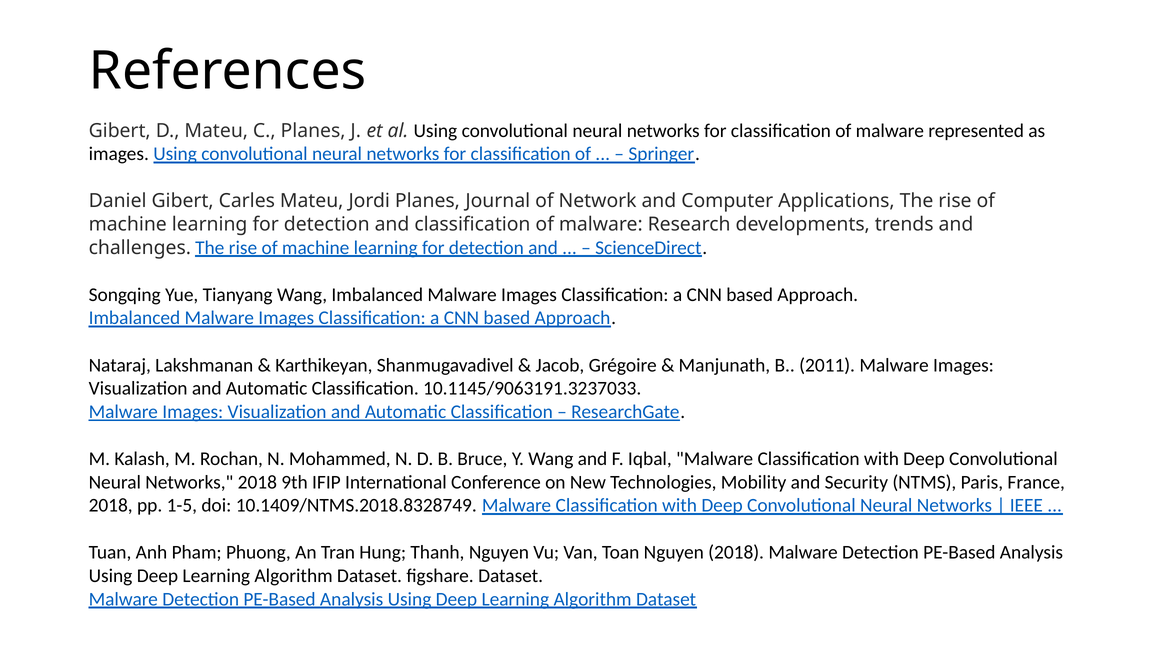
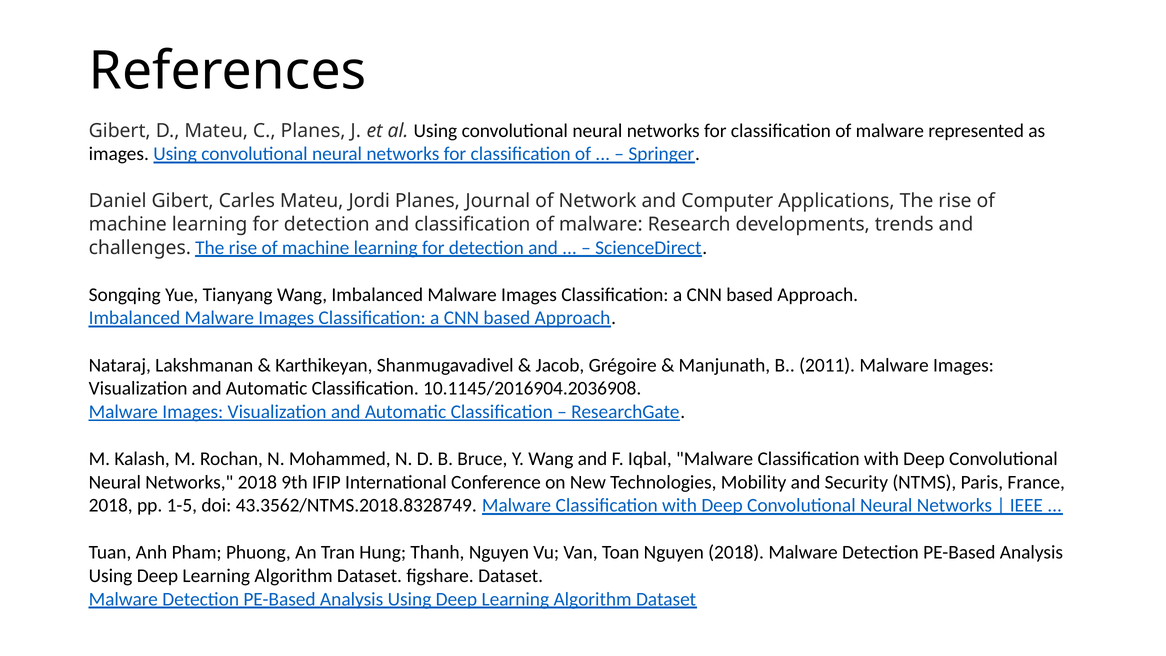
10.1145/9063191.3237033: 10.1145/9063191.3237033 -> 10.1145/2016904.2036908
10.1409/NTMS.2018.8328749: 10.1409/NTMS.2018.8328749 -> 43.3562/NTMS.2018.8328749
